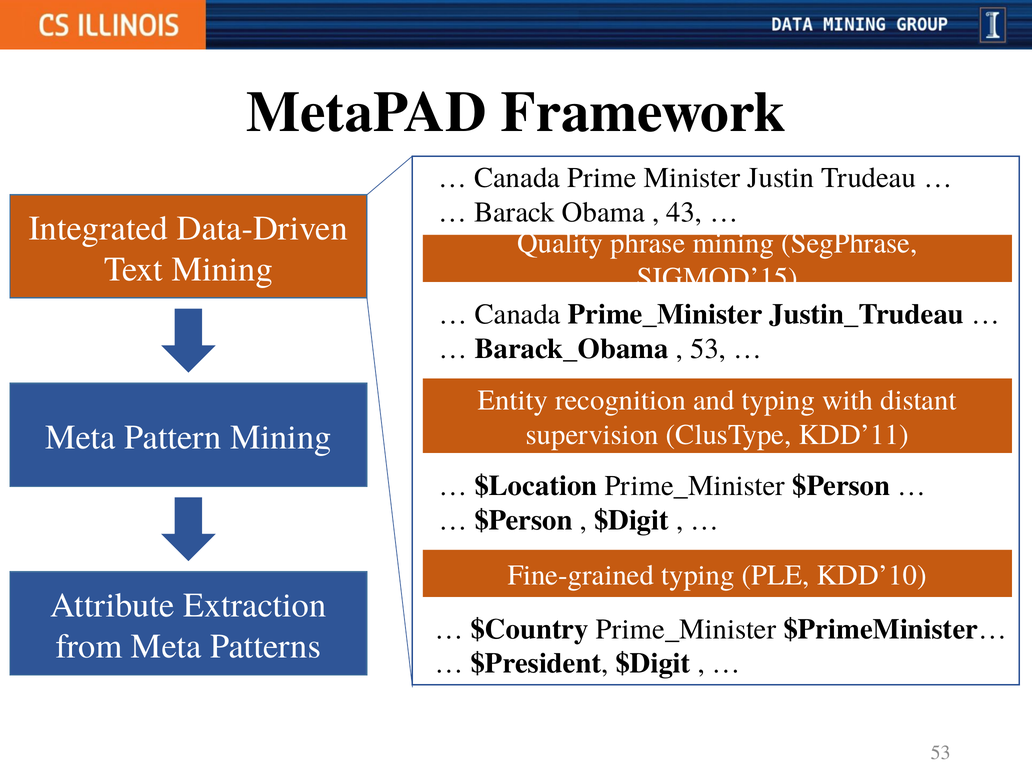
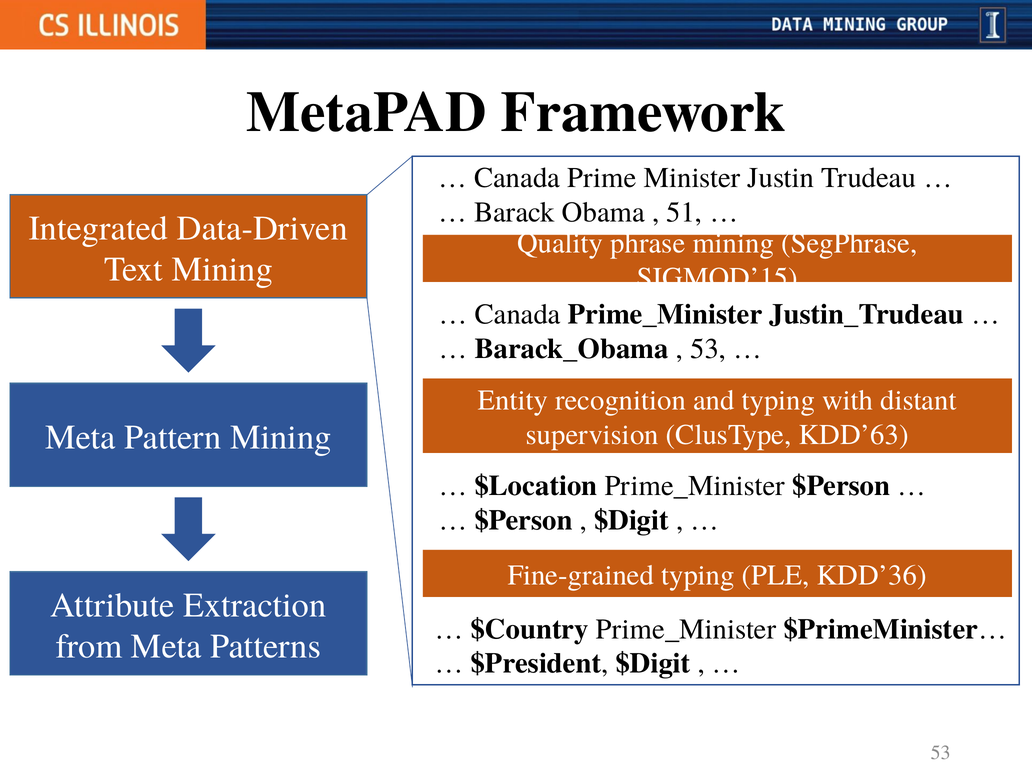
43: 43 -> 51
KDD’11: KDD’11 -> KDD’63
KDD’10: KDD’10 -> KDD’36
